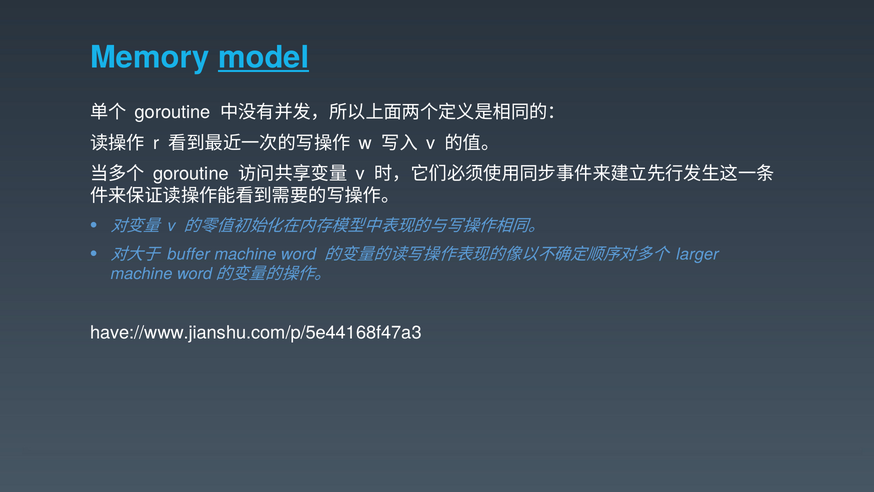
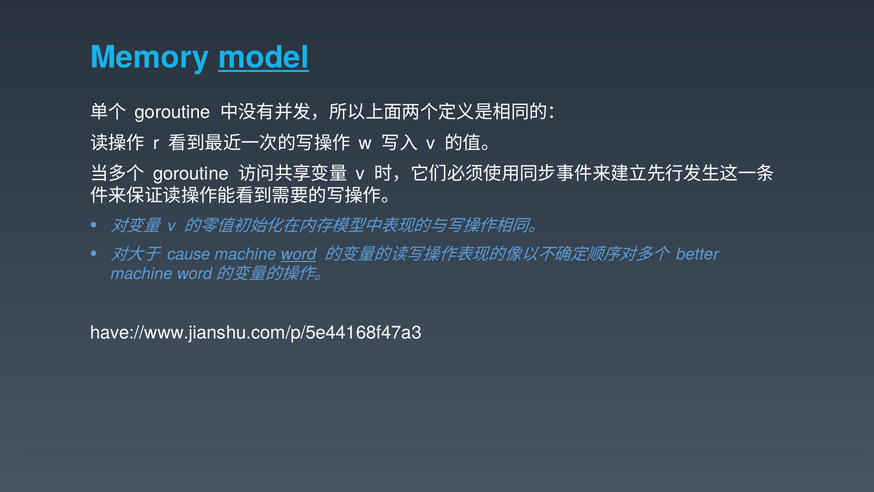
buffer: buffer -> cause
word underline: none -> present
larger: larger -> better
